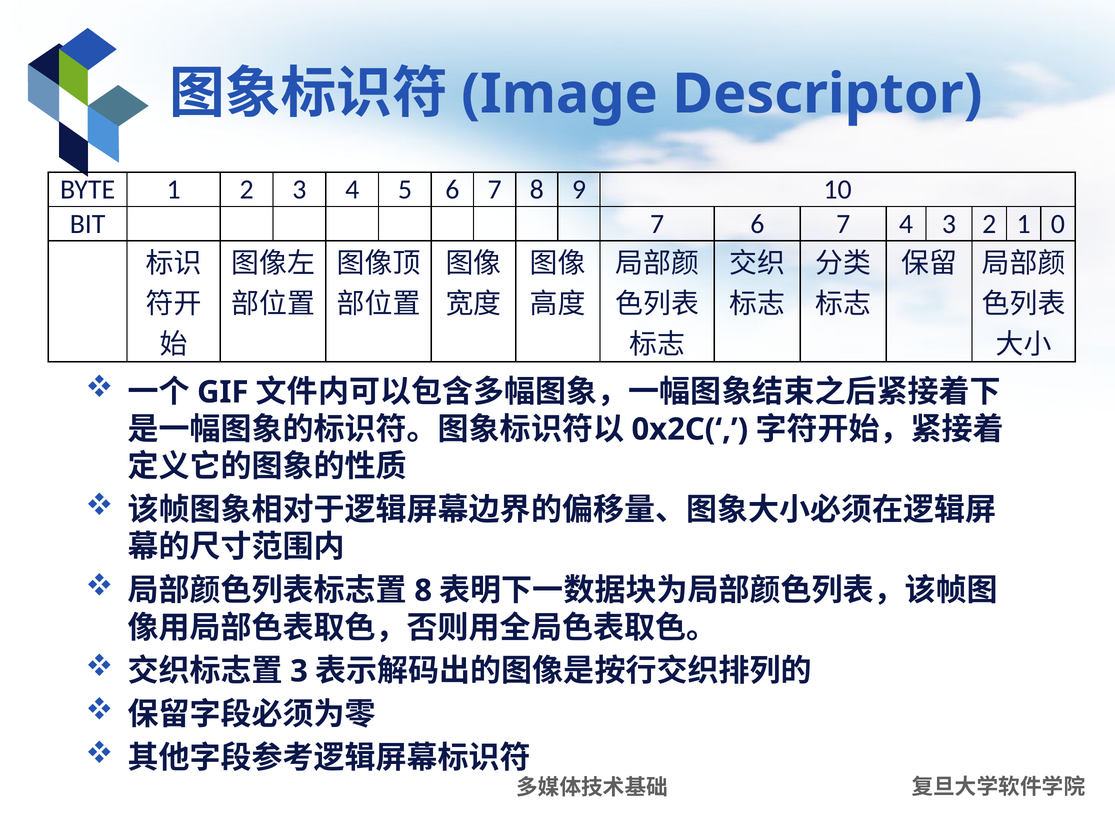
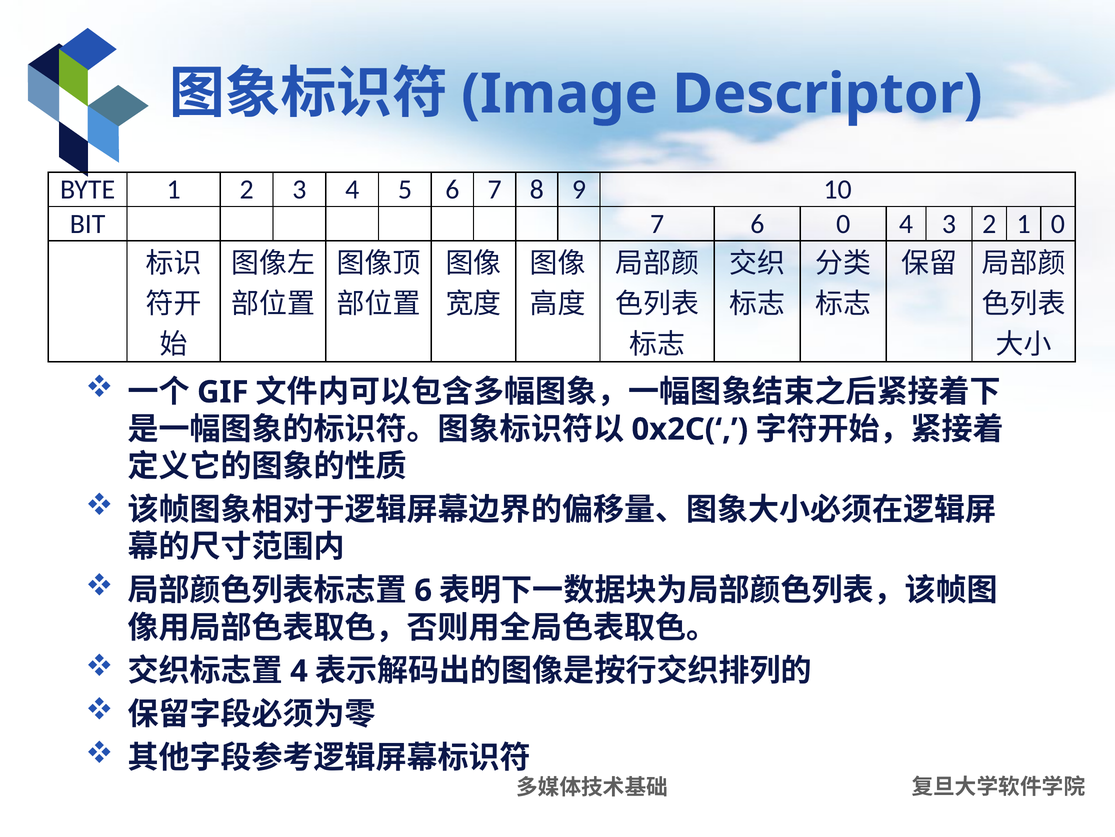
7 6 7: 7 -> 0
8 at (423, 590): 8 -> 6
3 at (299, 671): 3 -> 4
